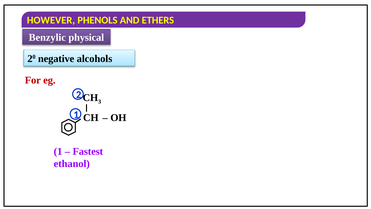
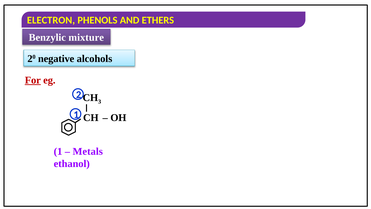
HOWEVER: HOWEVER -> ELECTRON
physical: physical -> mixture
For underline: none -> present
Fastest: Fastest -> Metals
